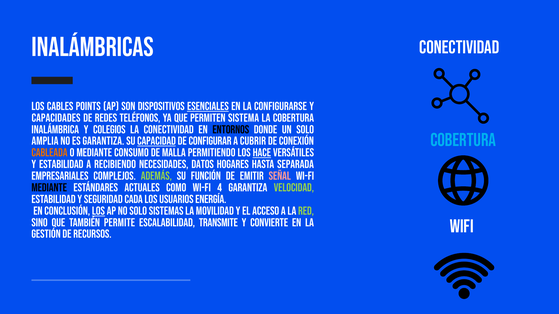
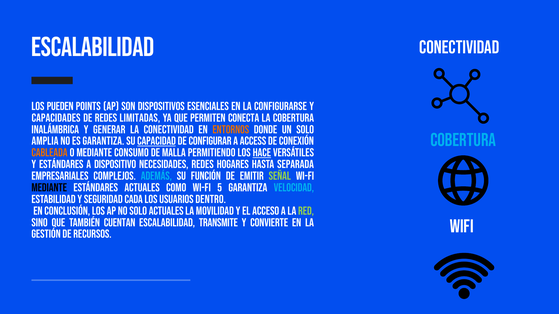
Inalámbricas at (93, 47): Inalámbricas -> Escalabilidad
Cables: Cables -> Pueden
esenciales underline: present -> none
teléfonos: teléfonos -> limitadas
sistema: sistema -> conecta
colegios: colegios -> generar
entornos colour: black -> orange
cubrir: cubrir -> access
y estabilidad: estabilidad -> estándares
recibiendo: recibiendo -> dispositivo
necesidades datos: datos -> redes
Además colour: light green -> light blue
señal colour: pink -> light green
4: 4 -> 5
velocidad colour: light green -> light blue
energía: energía -> dentro
los at (98, 211) underline: present -> none
solo sistemas: sistemas -> actuales
permite: permite -> cuentan
